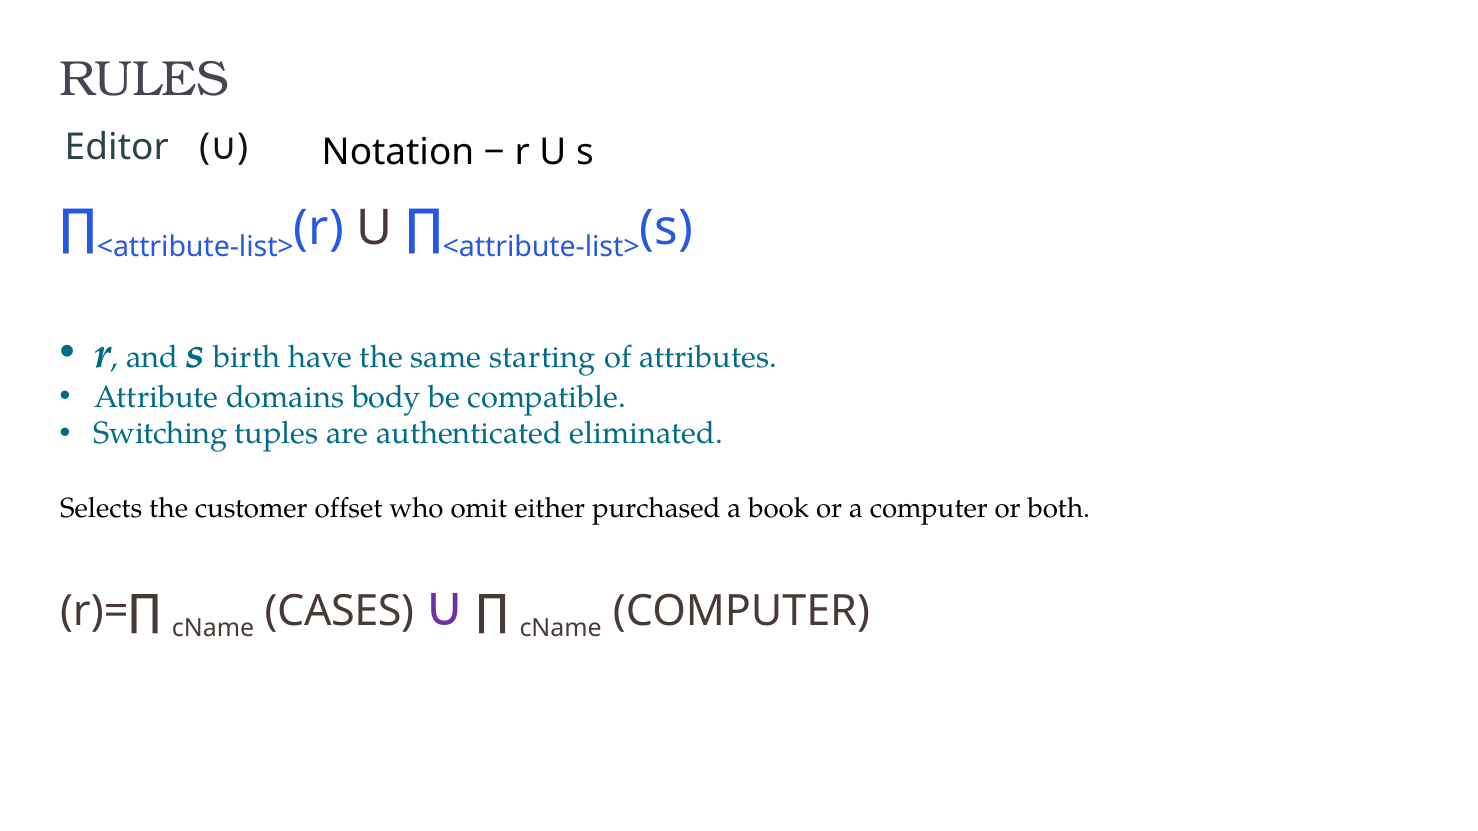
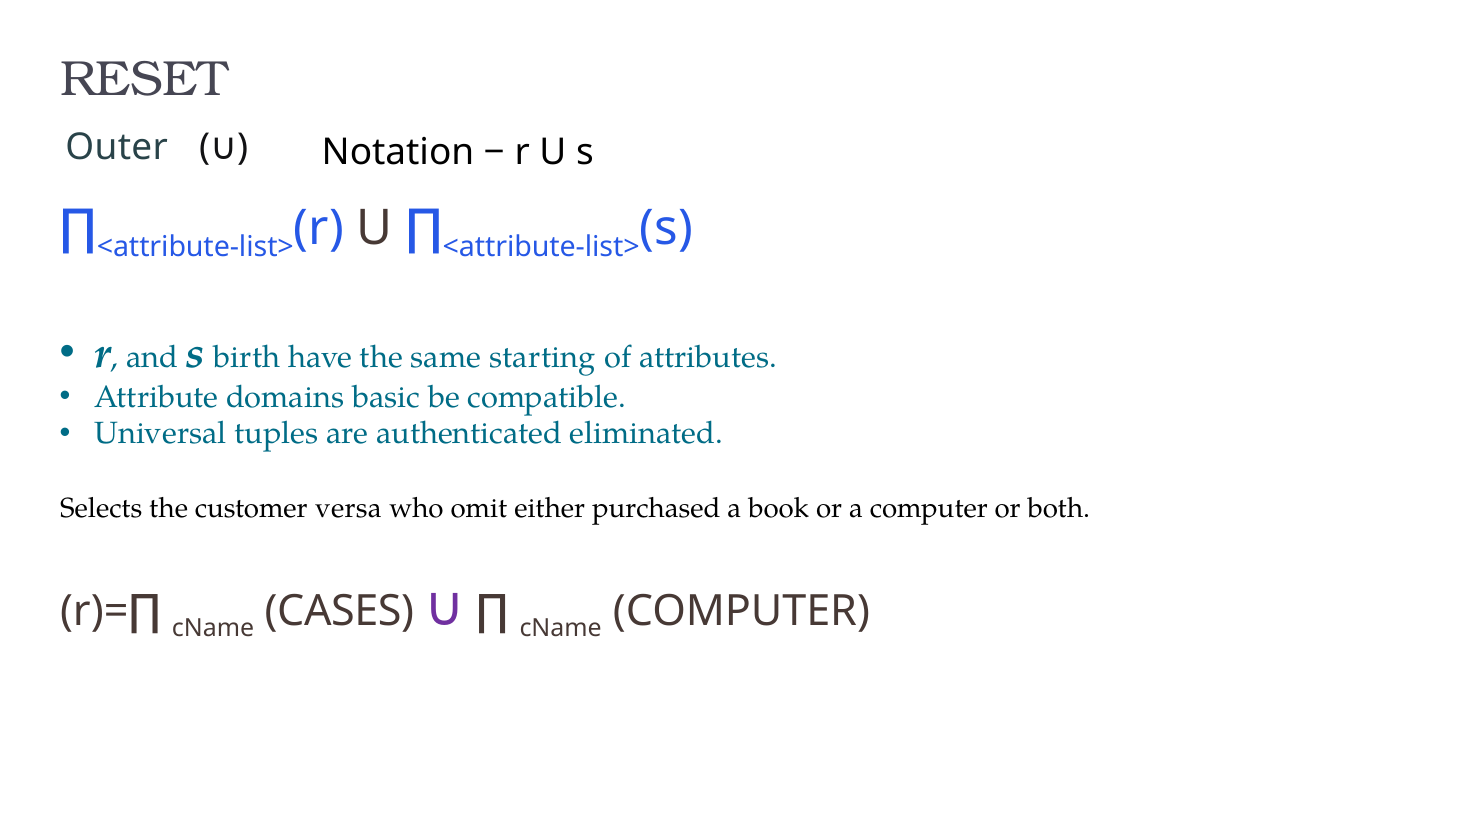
RULES: RULES -> RESET
Editor: Editor -> Outer
body: body -> basic
Switching: Switching -> Universal
offset: offset -> versa
